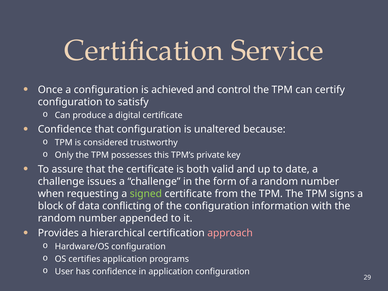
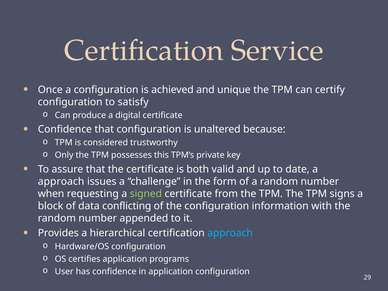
control: control -> unique
challenge at (61, 181): challenge -> approach
approach at (230, 233) colour: pink -> light blue
